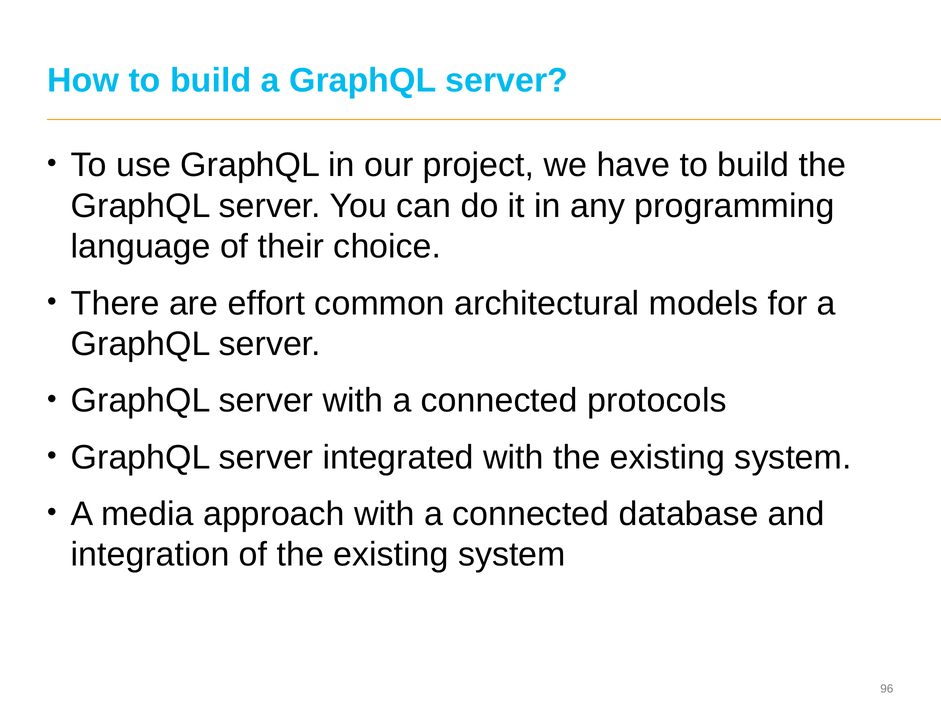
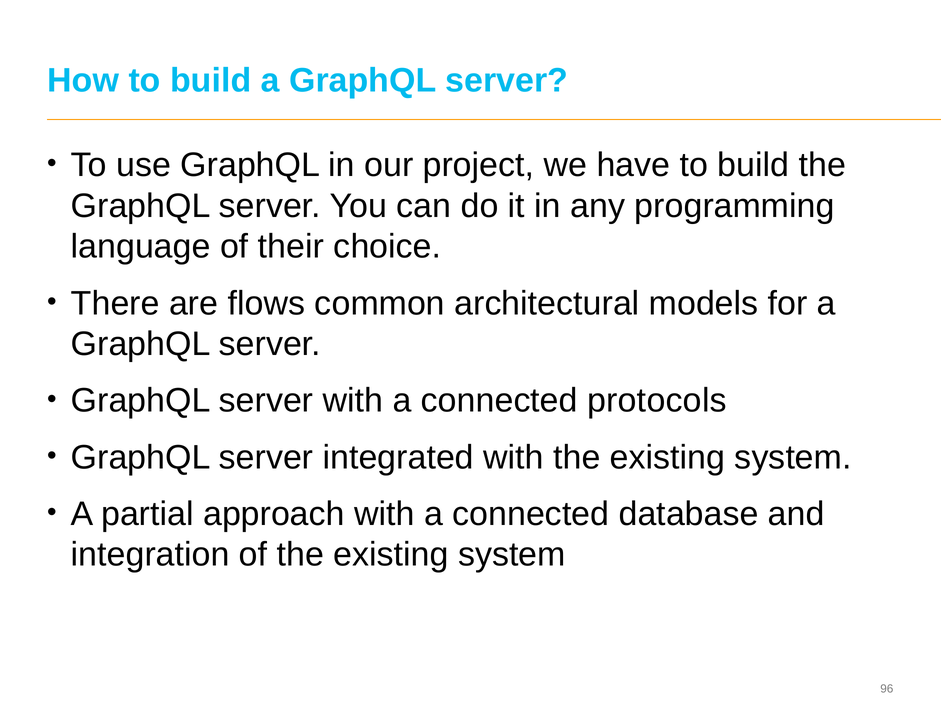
effort: effort -> flows
media: media -> partial
